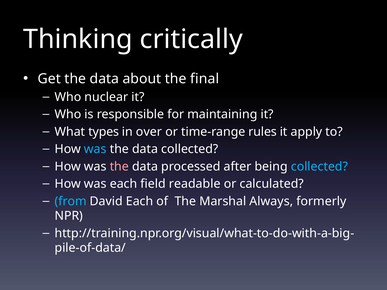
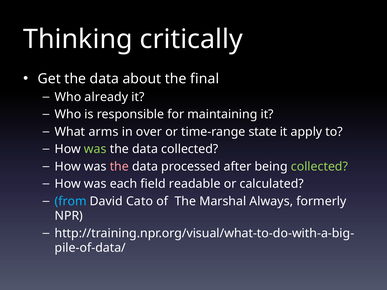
nuclear: nuclear -> already
types: types -> arms
rules: rules -> state
was at (95, 149) colour: light blue -> light green
collected at (319, 167) colour: light blue -> light green
David Each: Each -> Cato
